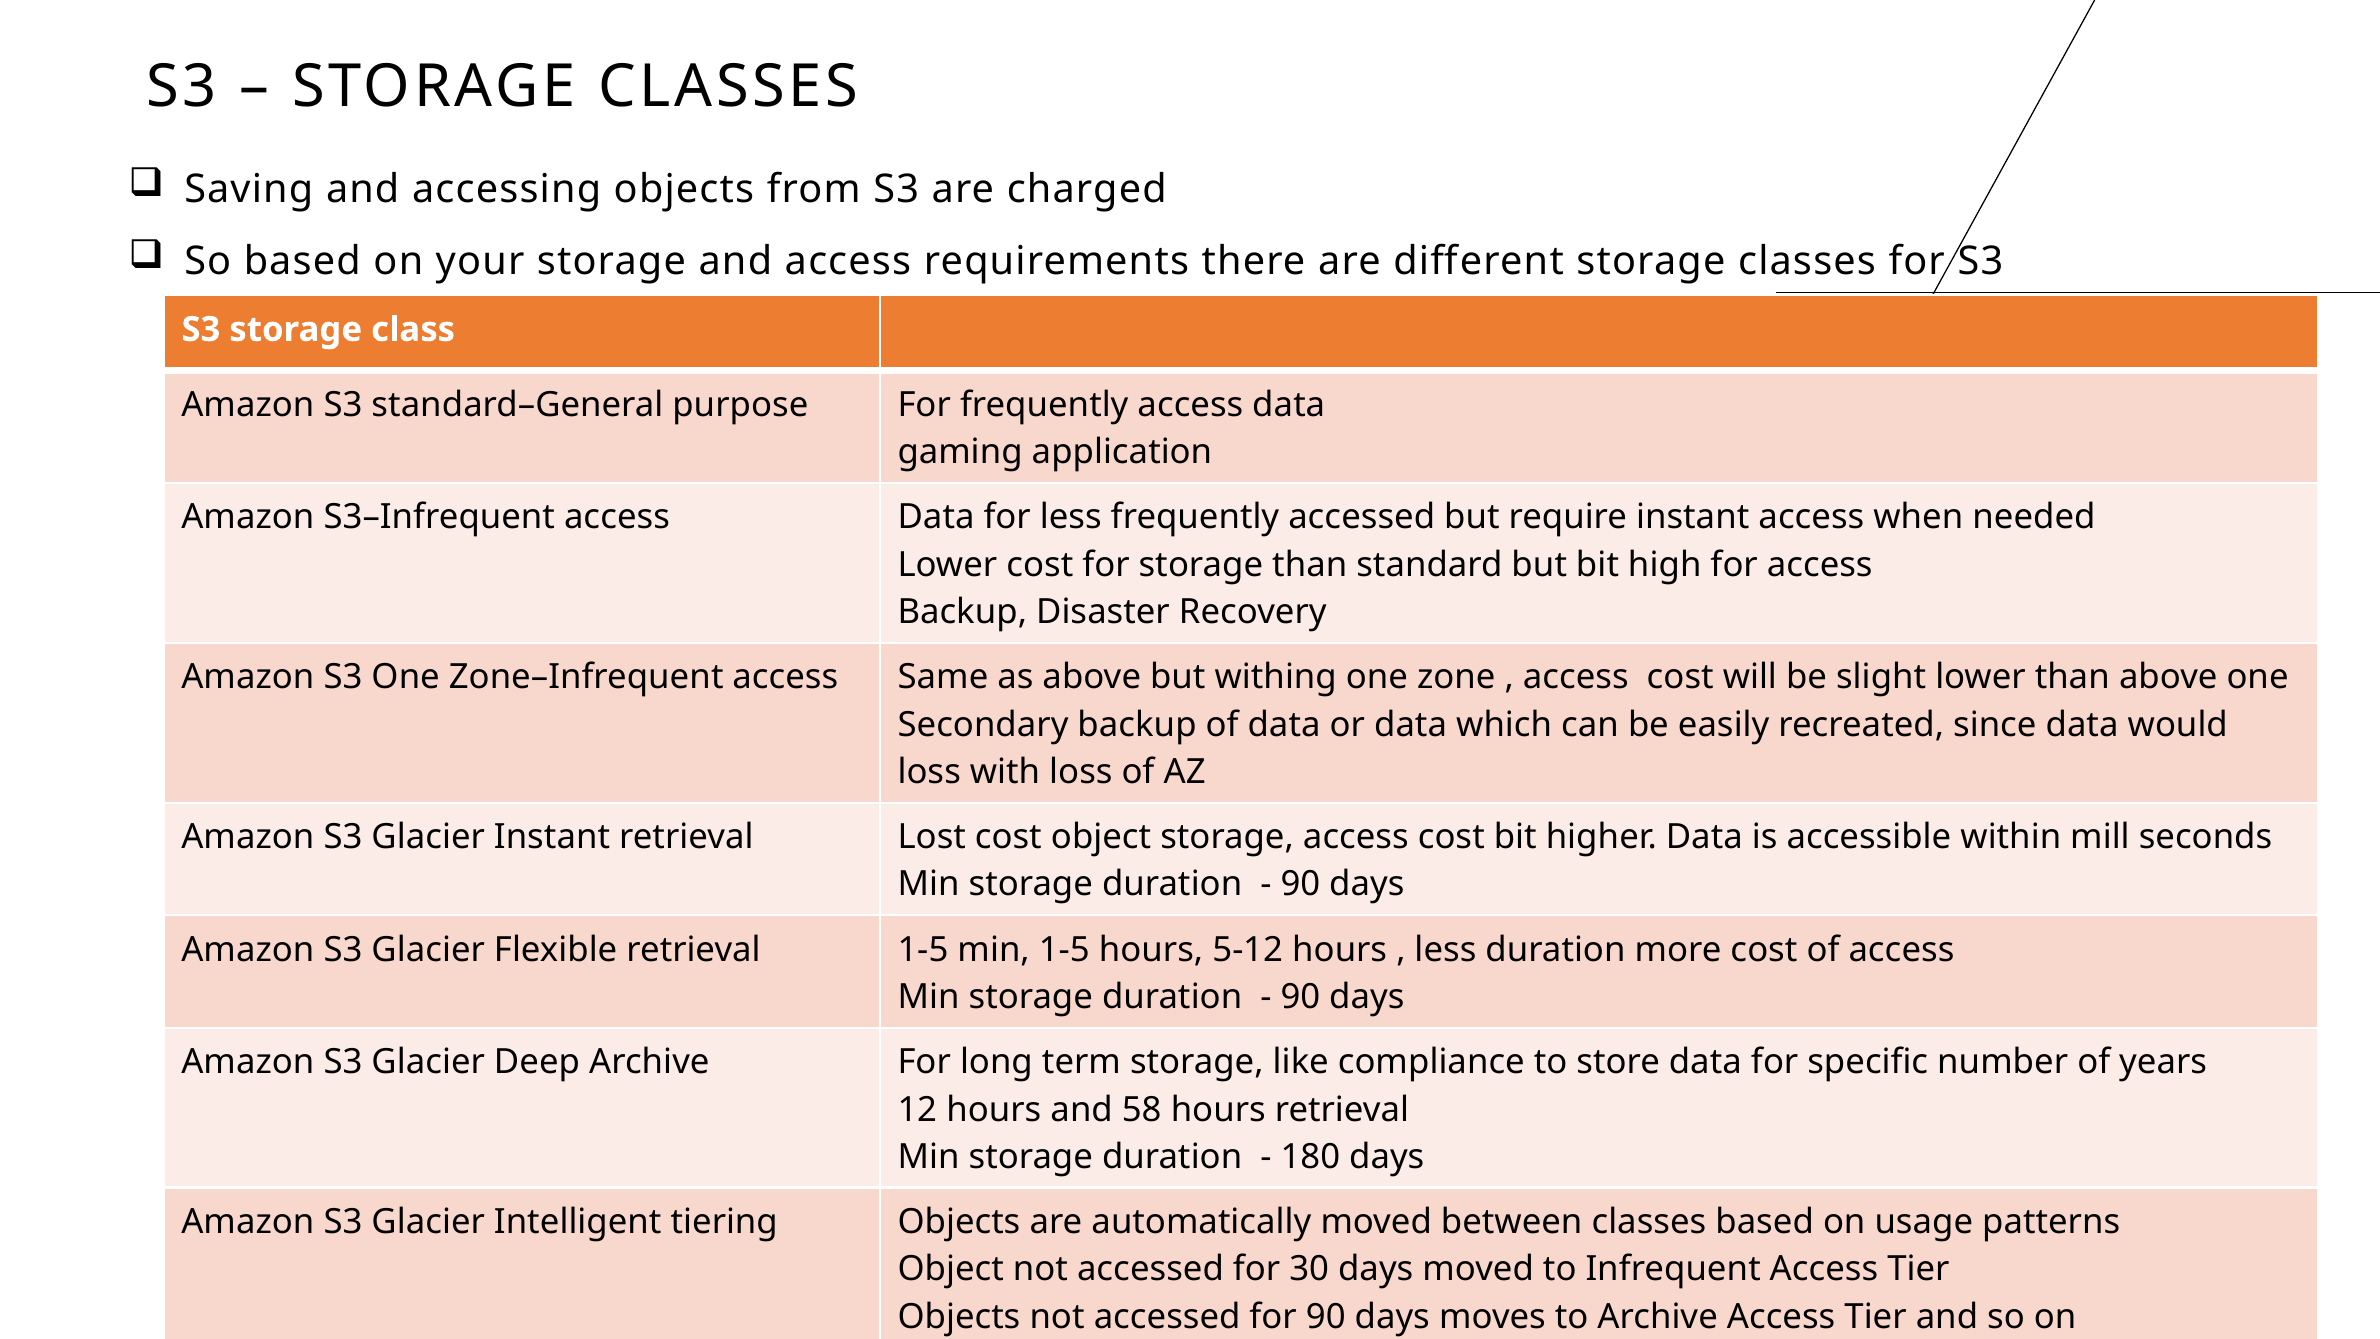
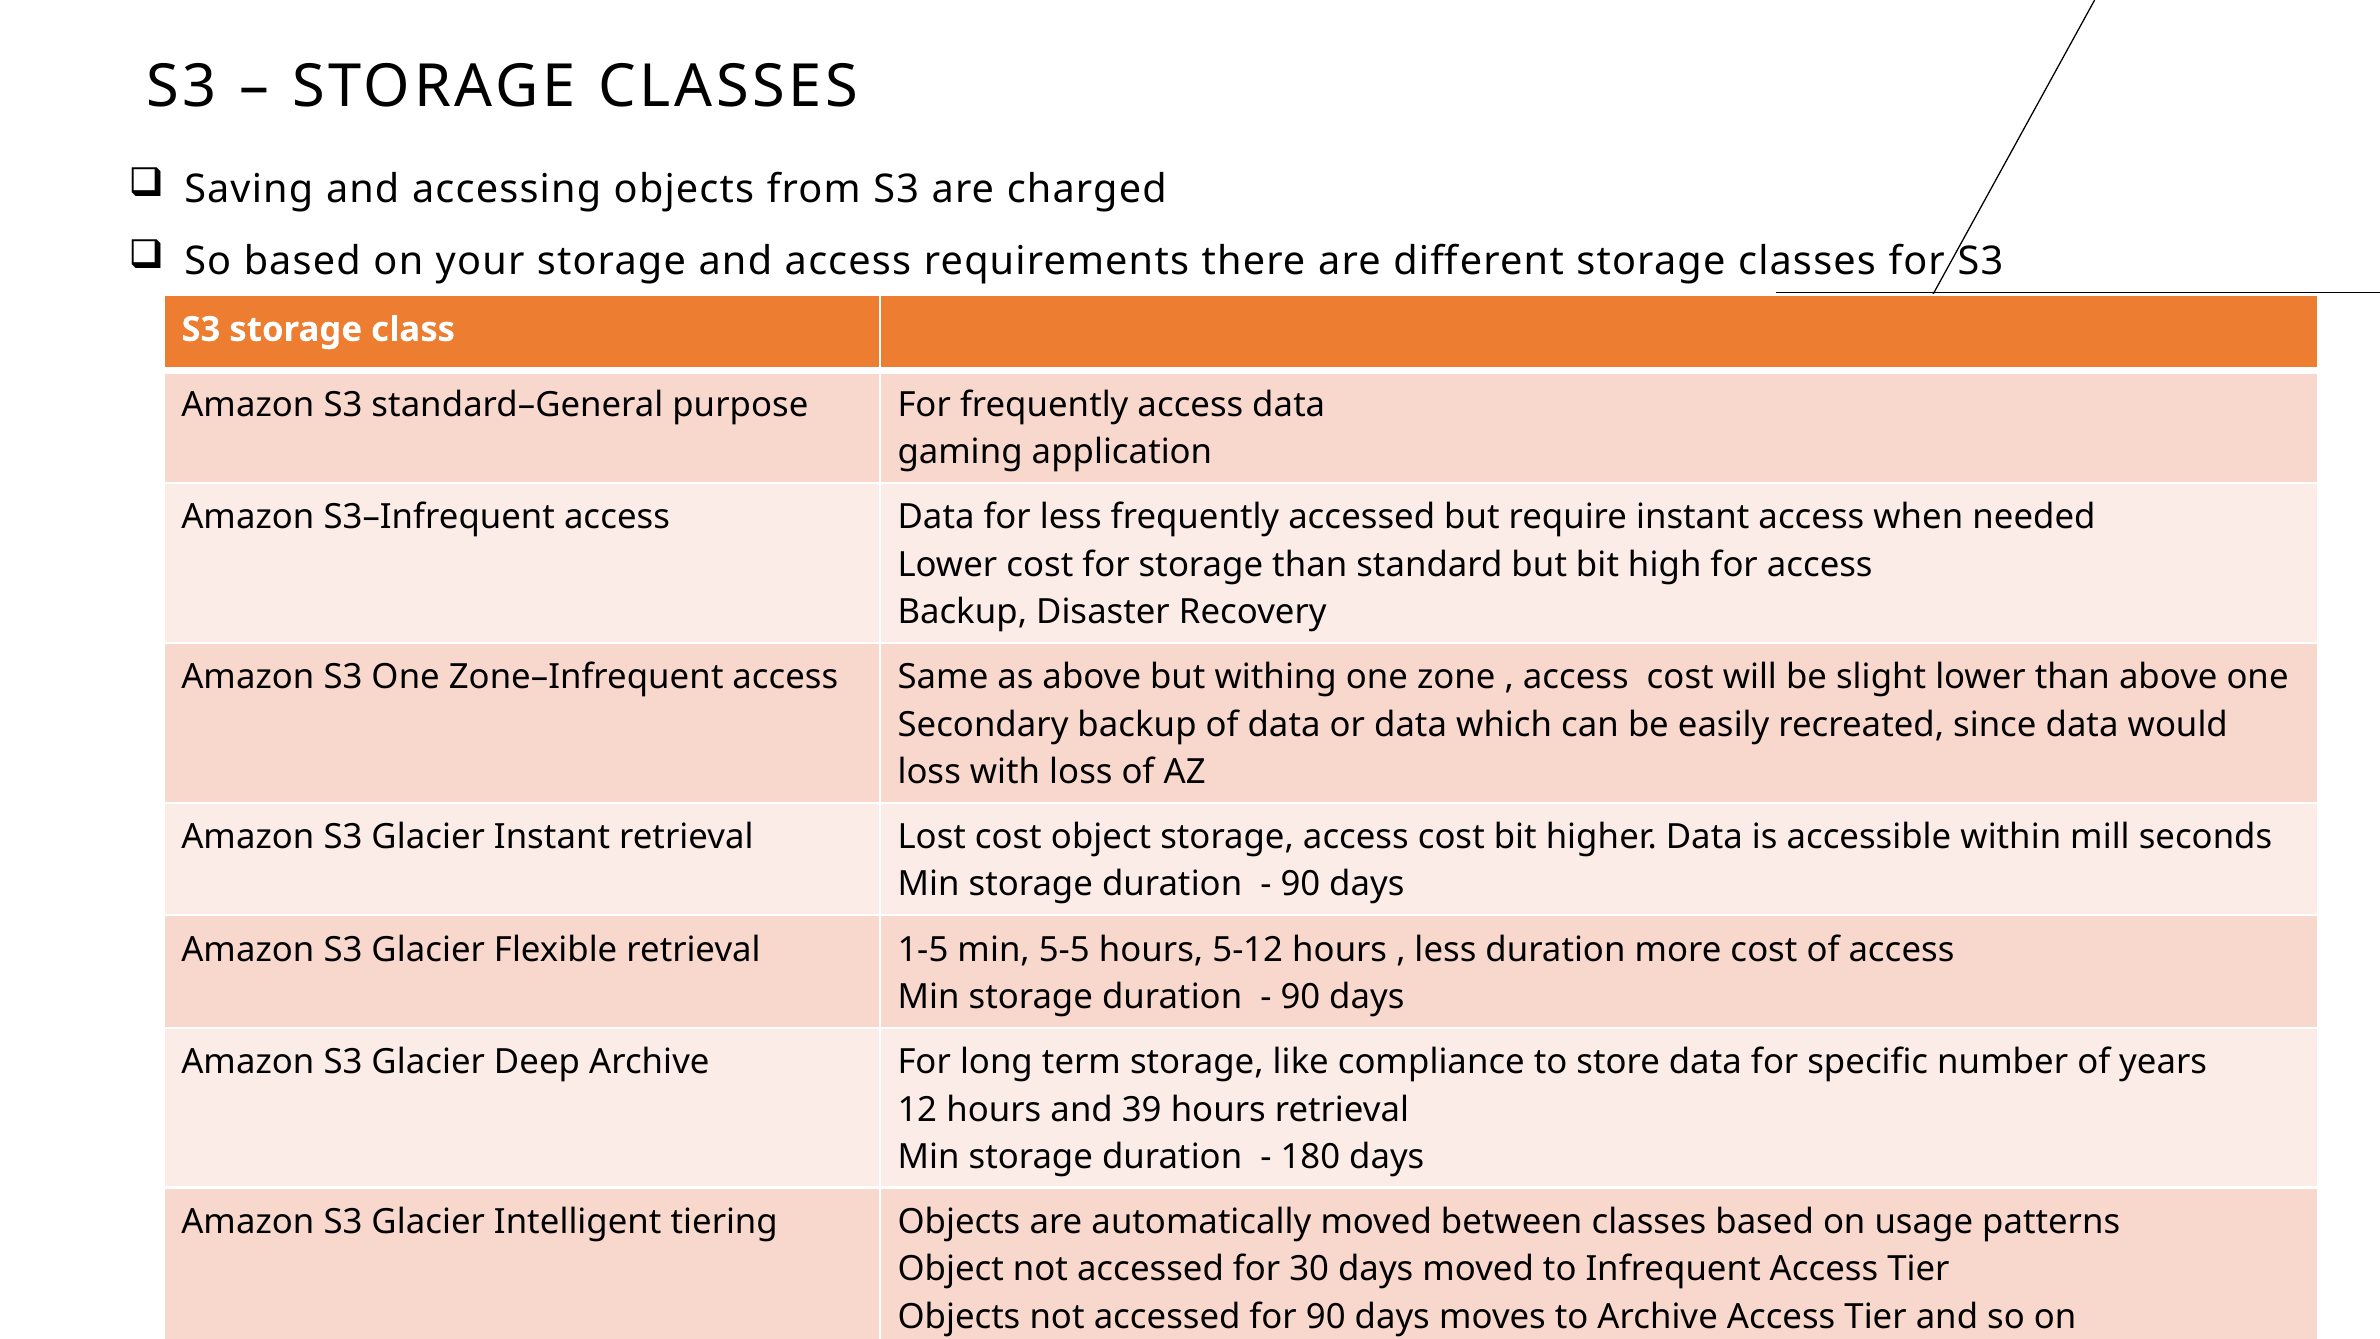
min 1-5: 1-5 -> 5-5
58: 58 -> 39
